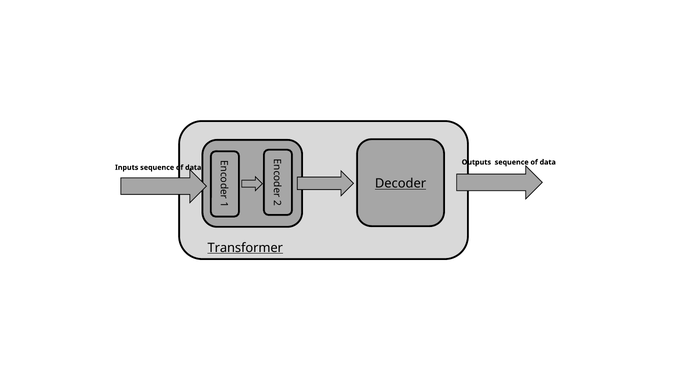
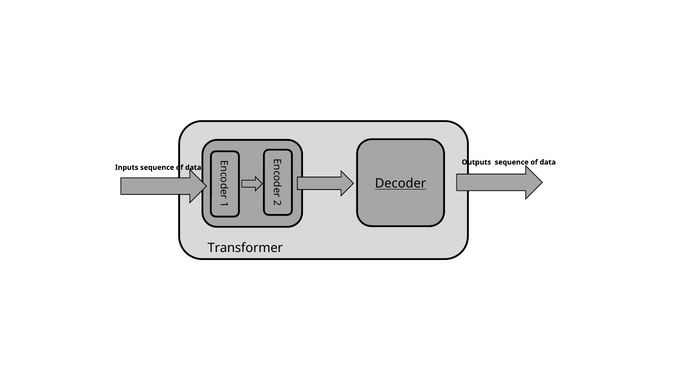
Transformer underline: present -> none
